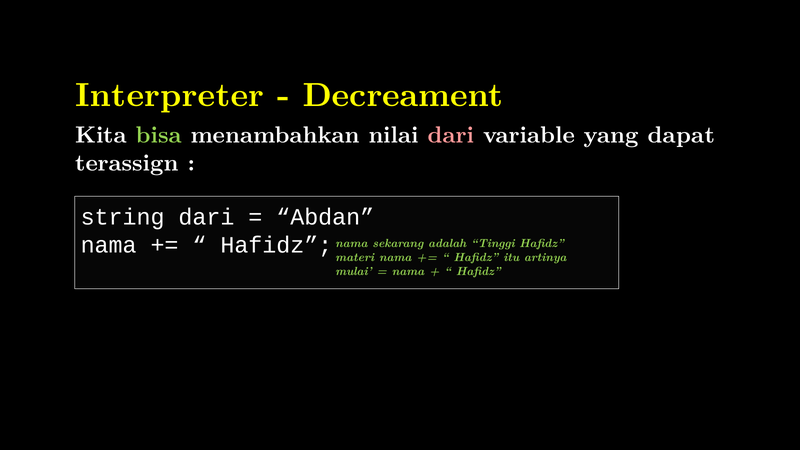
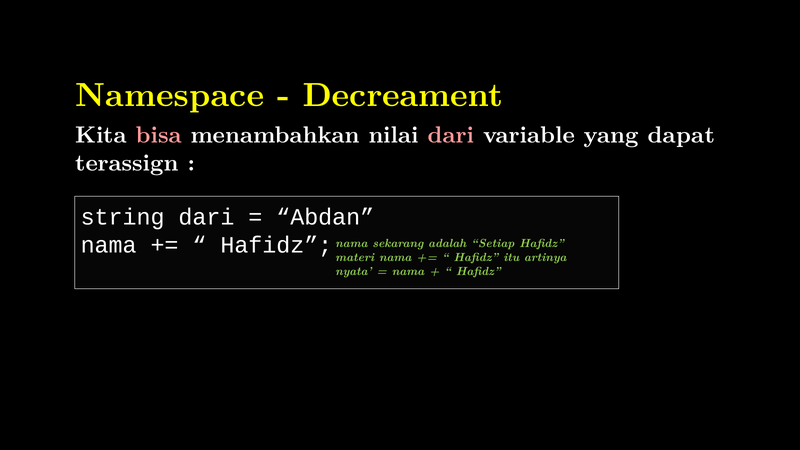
Interpreter: Interpreter -> Namespace
bisa colour: light green -> pink
Tinggi: Tinggi -> Setiap
mulai: mulai -> nyata
